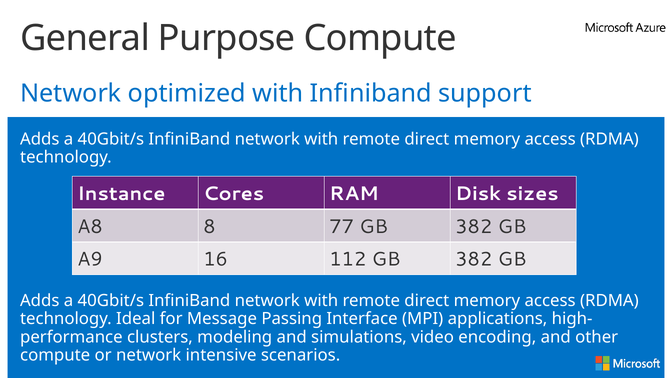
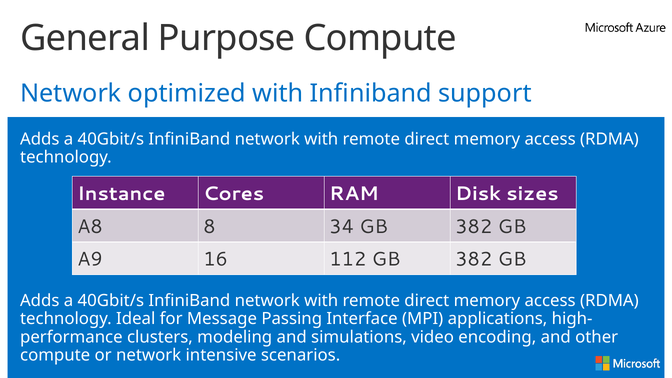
77: 77 -> 34
